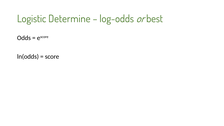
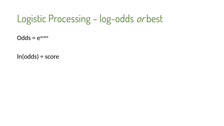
Determine: Determine -> Processing
